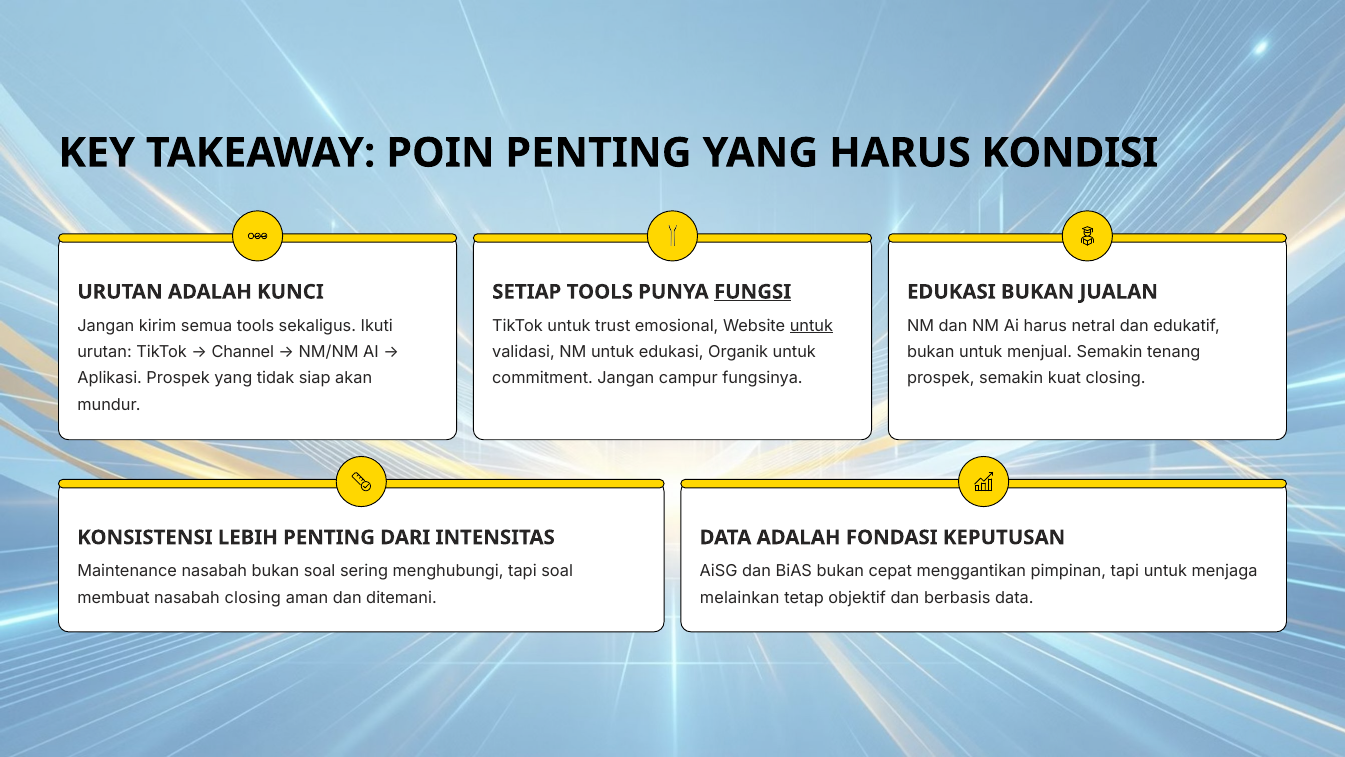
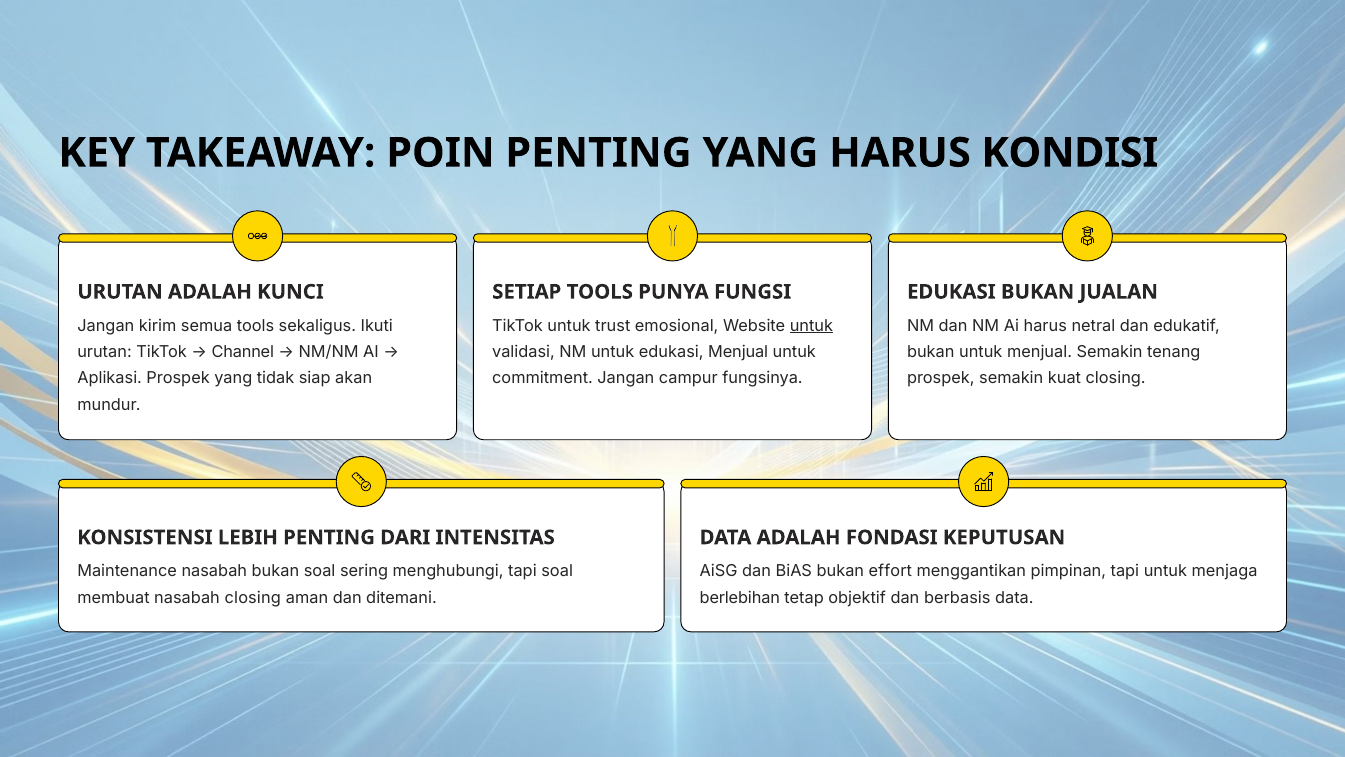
FUNGSI underline: present -> none
edukasi Organik: Organik -> Menjual
cepat: cepat -> effort
melainkan: melainkan -> berlebihan
